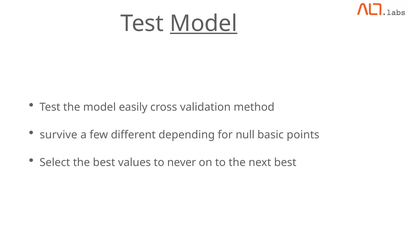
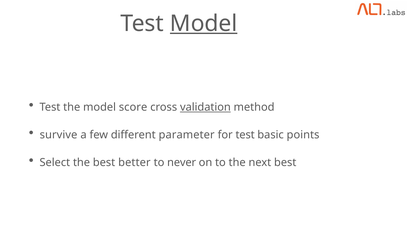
easily: easily -> score
validation underline: none -> present
depending: depending -> parameter
for null: null -> test
values: values -> better
